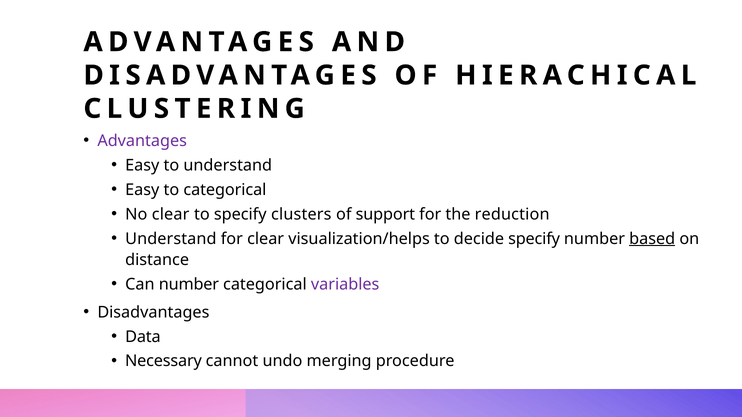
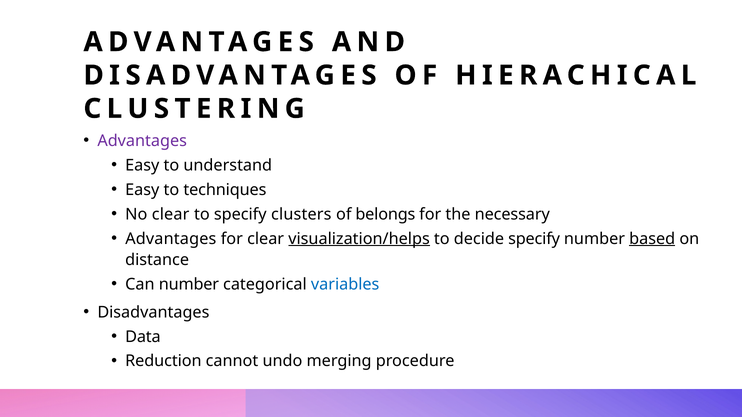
to categorical: categorical -> techniques
support: support -> belongs
reduction: reduction -> necessary
Understand at (171, 239): Understand -> Advantages
visualization/helps underline: none -> present
variables colour: purple -> blue
Necessary: Necessary -> Reduction
